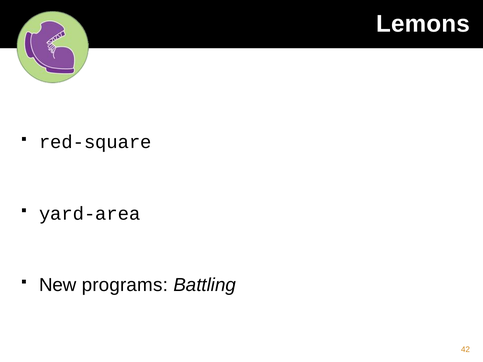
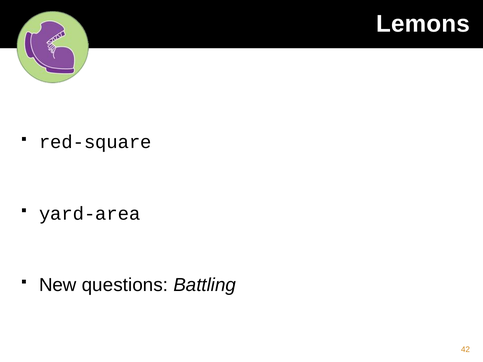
programs: programs -> questions
